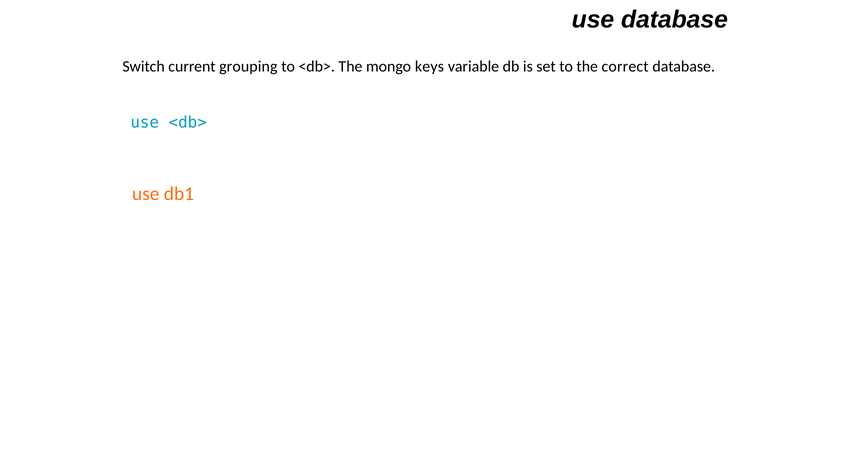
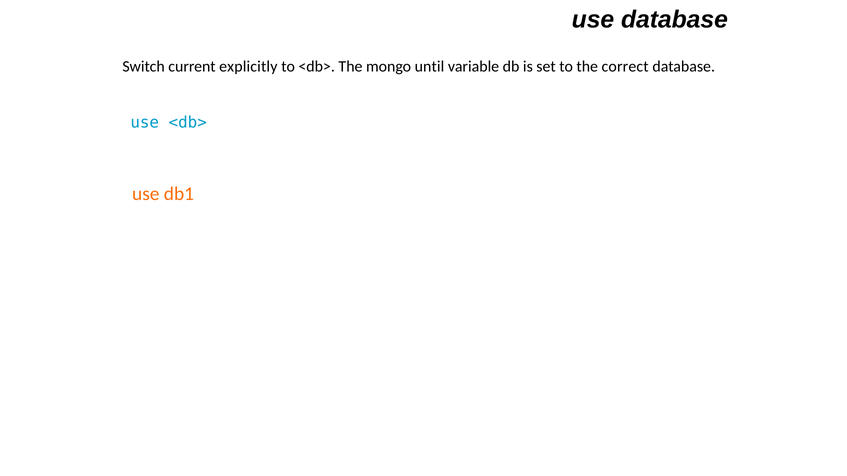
grouping: grouping -> explicitly
keys: keys -> until
